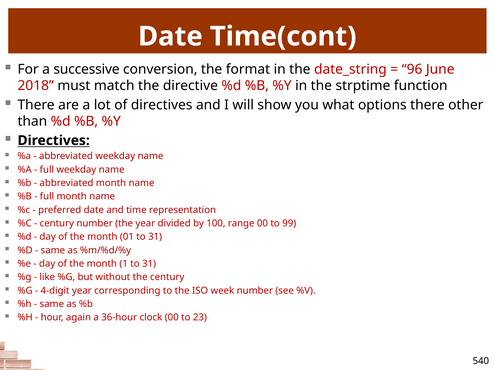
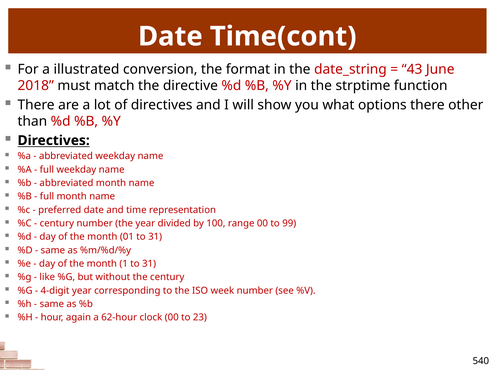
successive: successive -> illustrated
96: 96 -> 43
36-hour: 36-hour -> 62-hour
